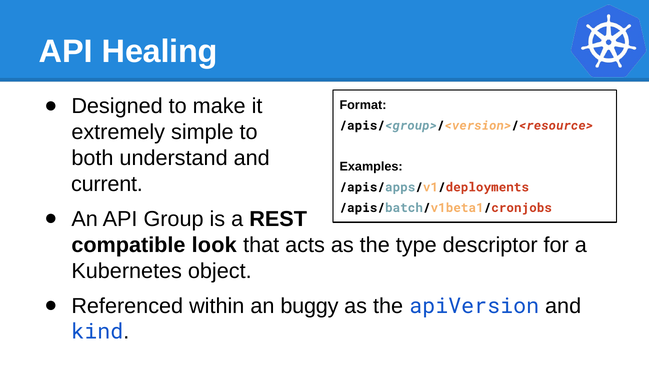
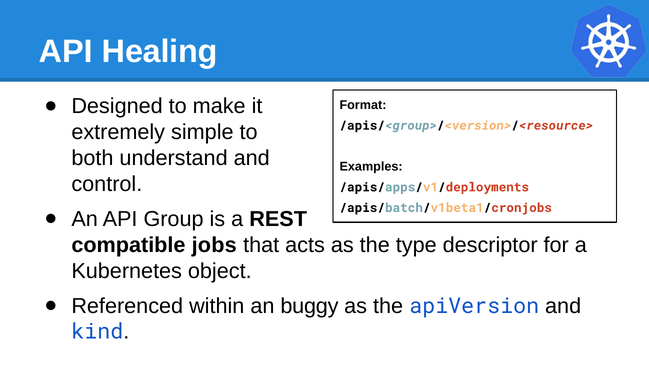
current: current -> control
look: look -> jobs
